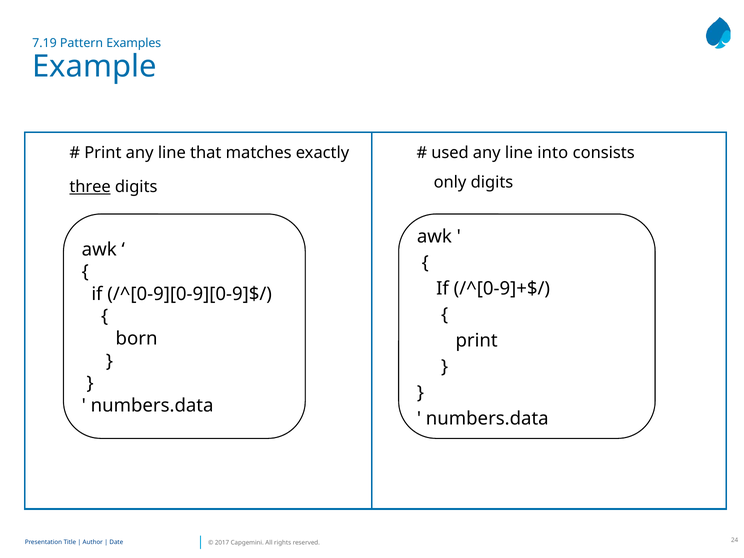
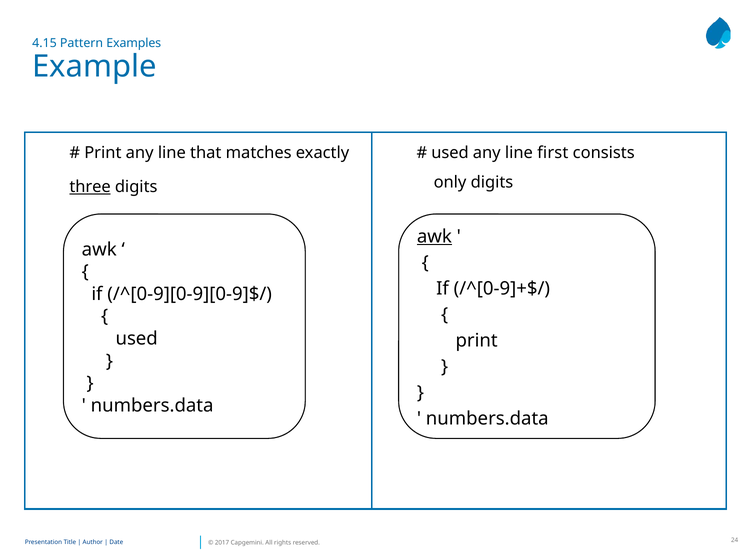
7.19: 7.19 -> 4.15
into: into -> first
awk at (434, 236) underline: none -> present
born at (137, 339): born -> used
